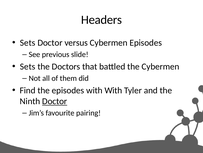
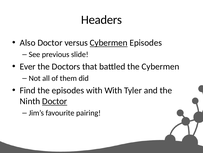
Sets at (28, 43): Sets -> Also
Cybermen at (109, 43) underline: none -> present
Sets at (28, 66): Sets -> Ever
